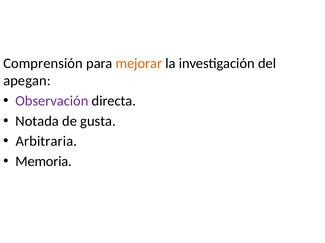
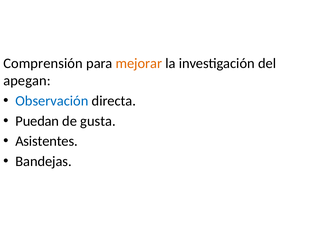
Observación colour: purple -> blue
Notada: Notada -> Puedan
Arbitraria: Arbitraria -> Asistentes
Memoria: Memoria -> Bandejas
